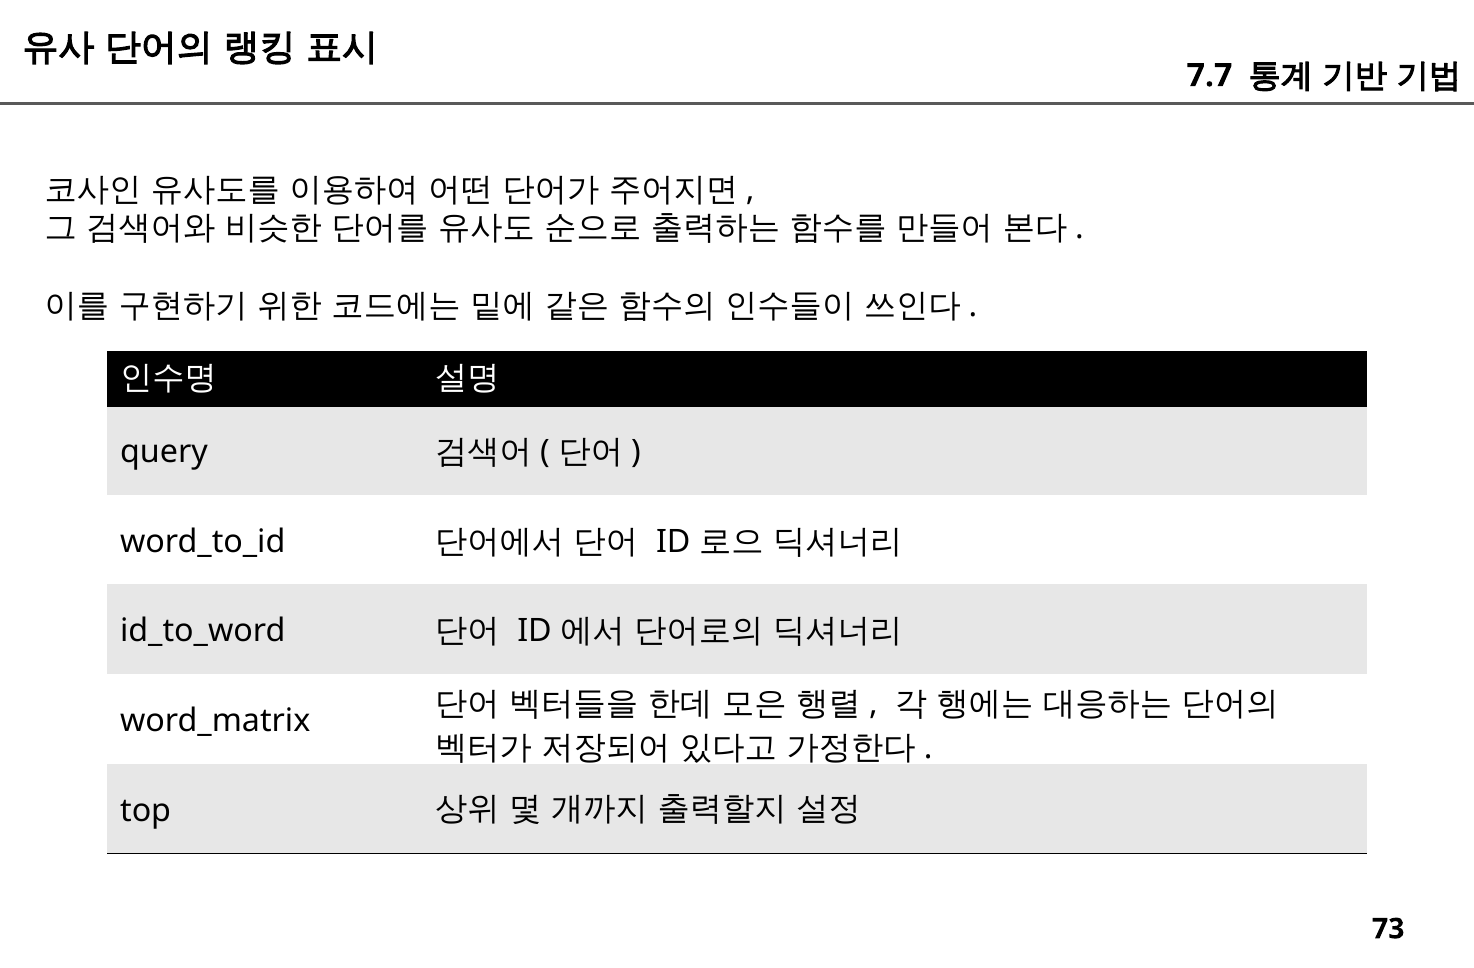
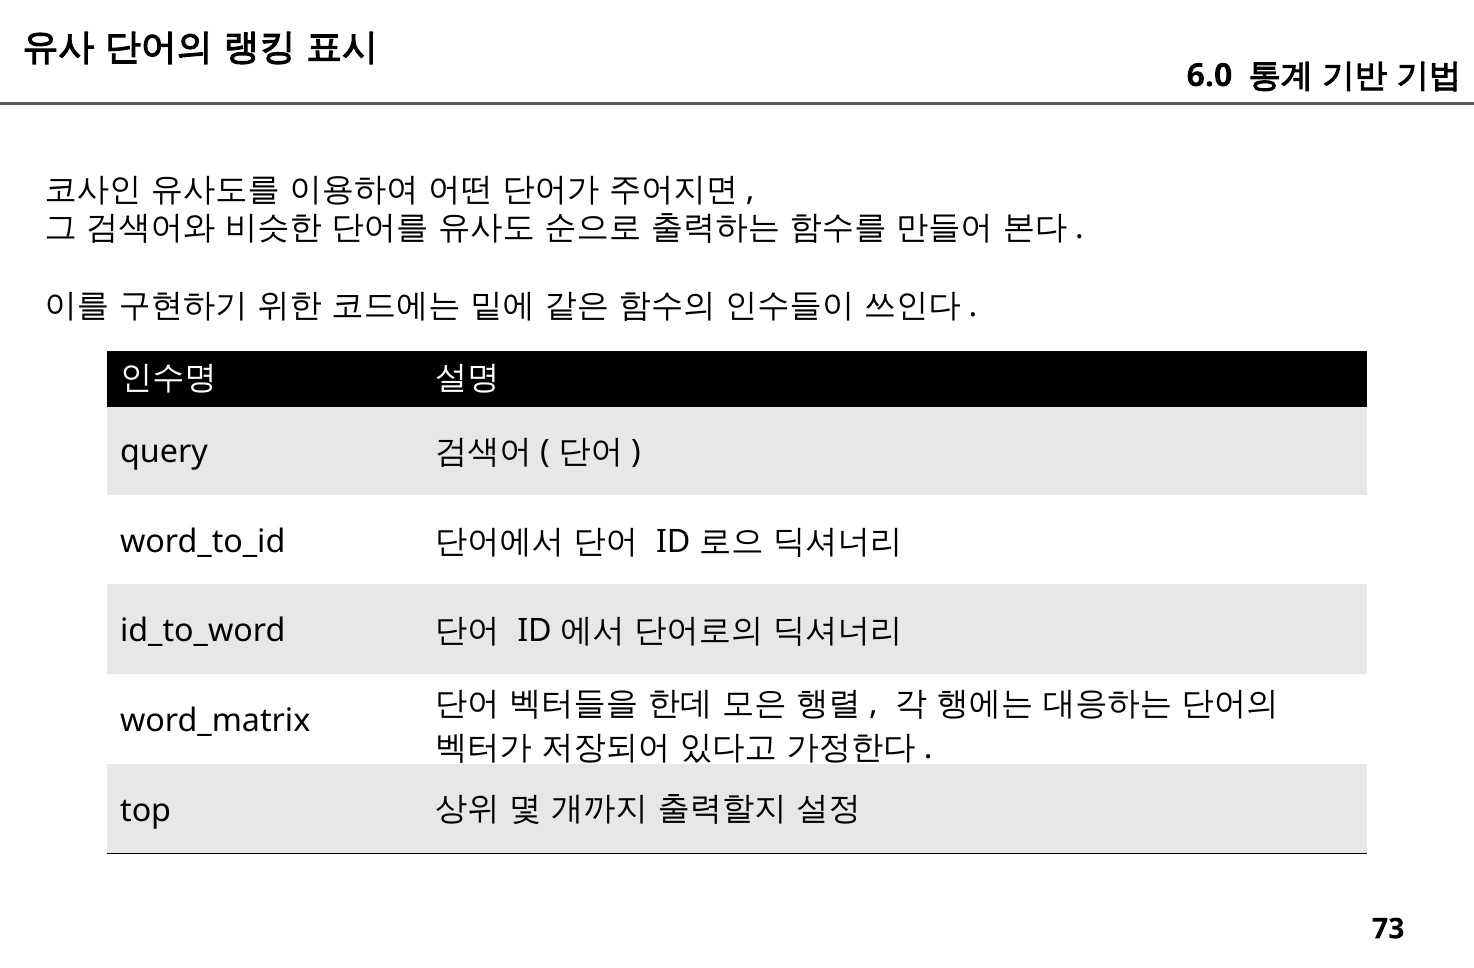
7.7: 7.7 -> 6.0
